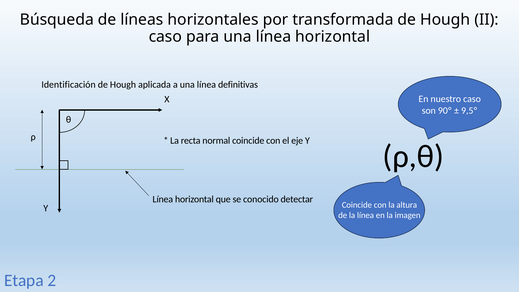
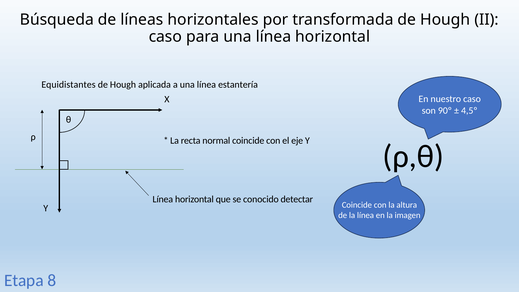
Identificación: Identificación -> Equidistantes
definitivas: definitivas -> estantería
9,5º: 9,5º -> 4,5º
2: 2 -> 8
